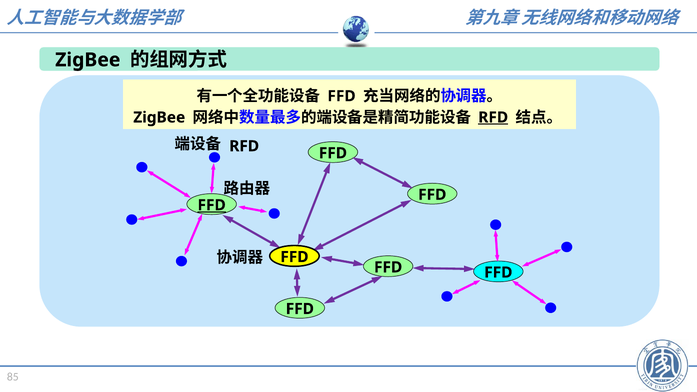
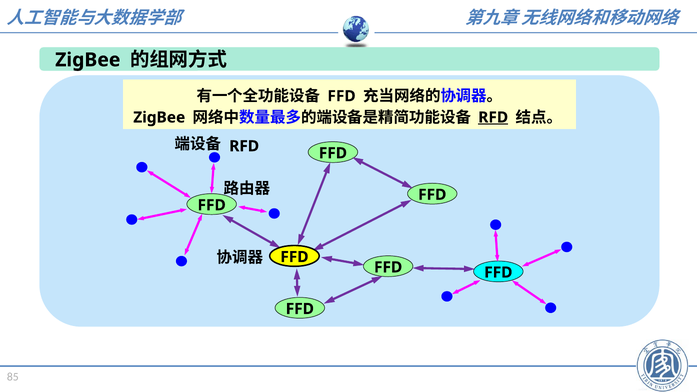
FFD at (212, 205) underline: present -> none
